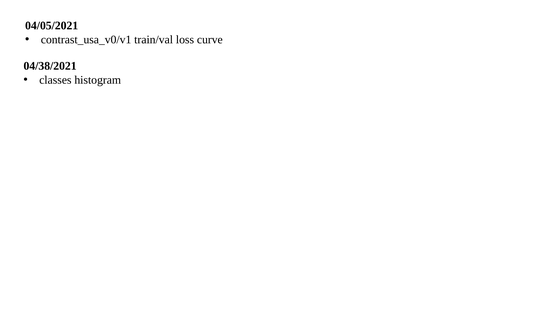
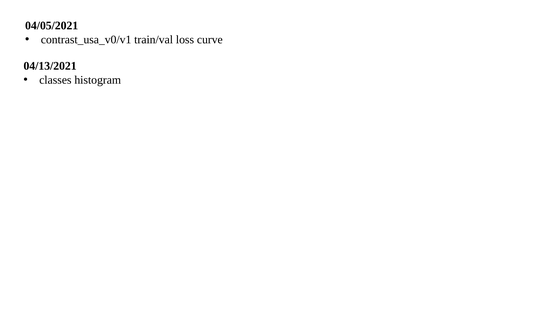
04/38/2021: 04/38/2021 -> 04/13/2021
